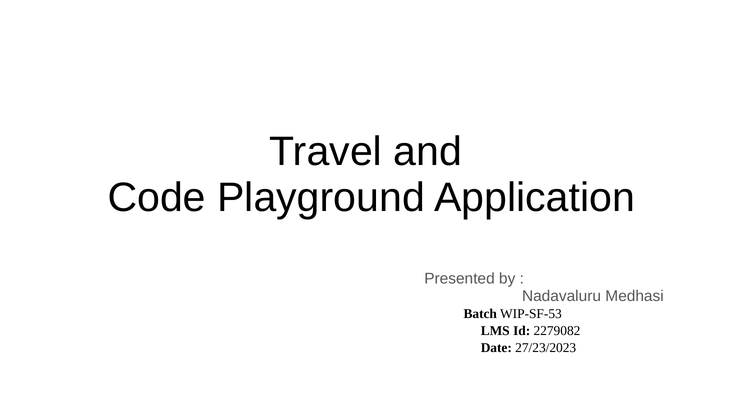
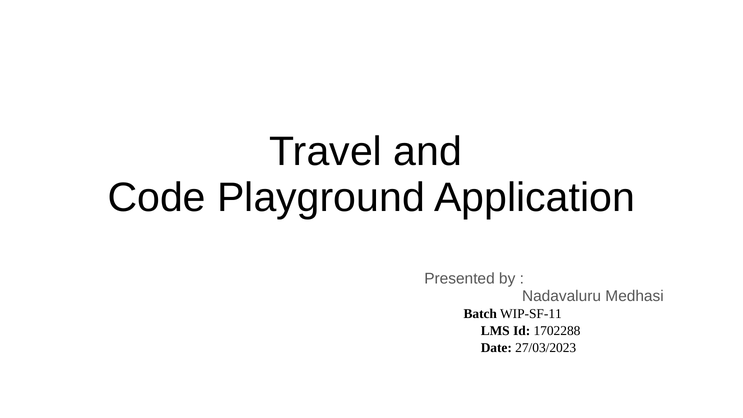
WIP-SF-53: WIP-SF-53 -> WIP-SF-11
2279082: 2279082 -> 1702288
27/23/2023: 27/23/2023 -> 27/03/2023
